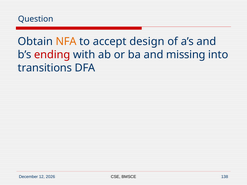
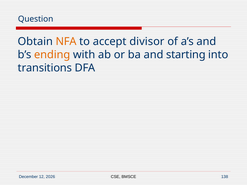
design: design -> divisor
ending colour: red -> orange
missing: missing -> starting
